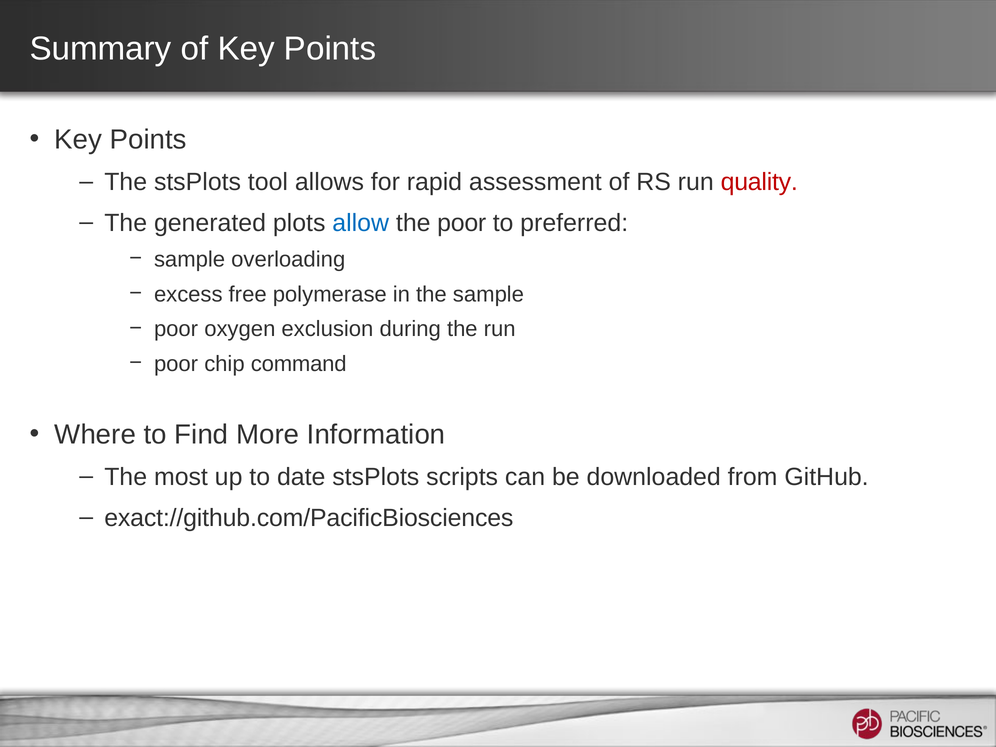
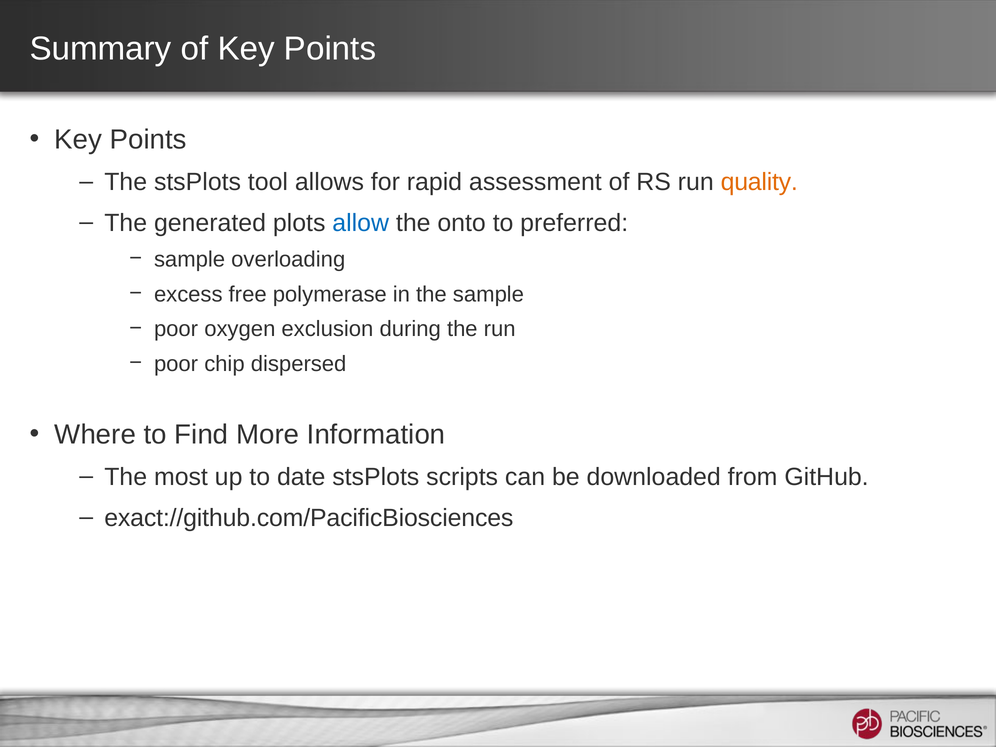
quality colour: red -> orange
the poor: poor -> onto
command: command -> dispersed
